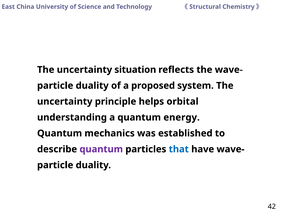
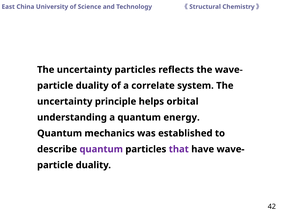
uncertainty situation: situation -> particles
proposed: proposed -> correlate
that colour: blue -> purple
